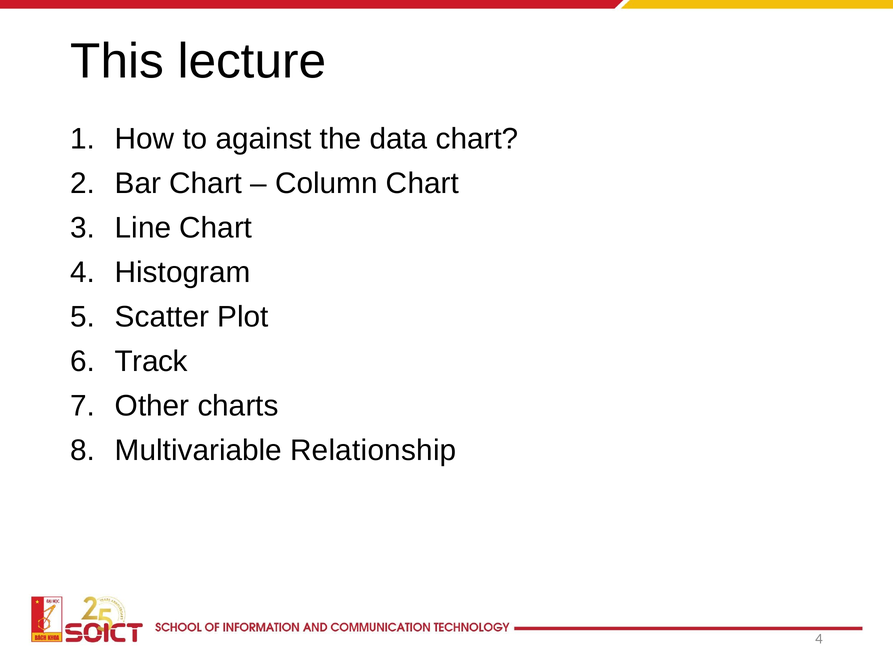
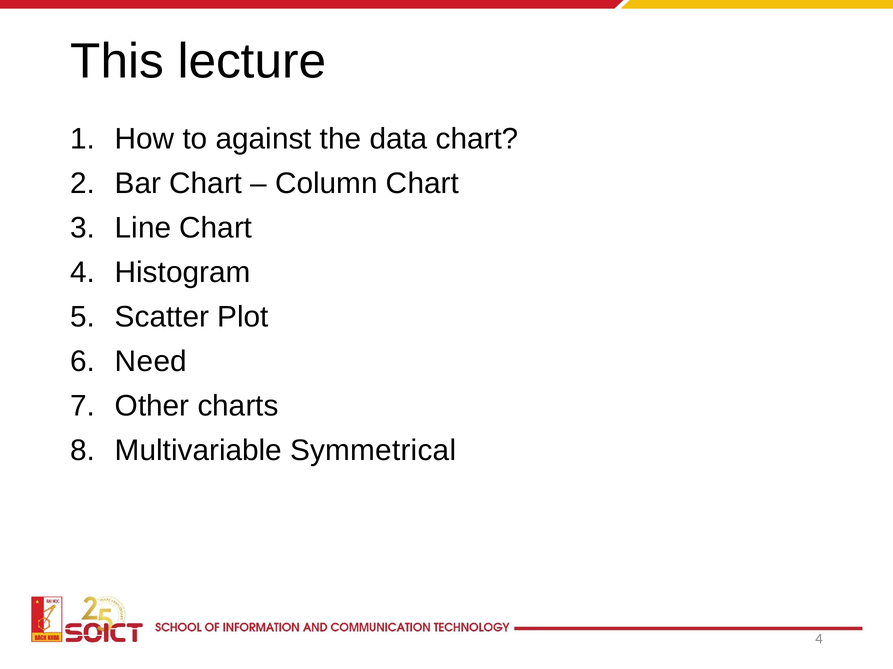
Track: Track -> Need
Relationship: Relationship -> Symmetrical
